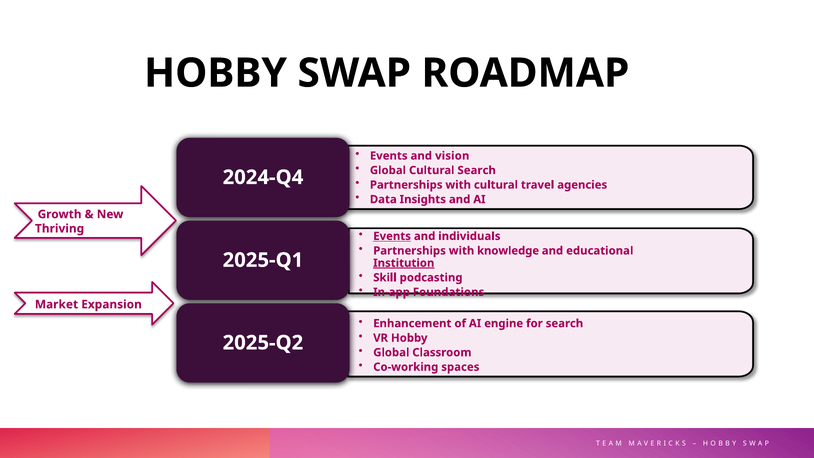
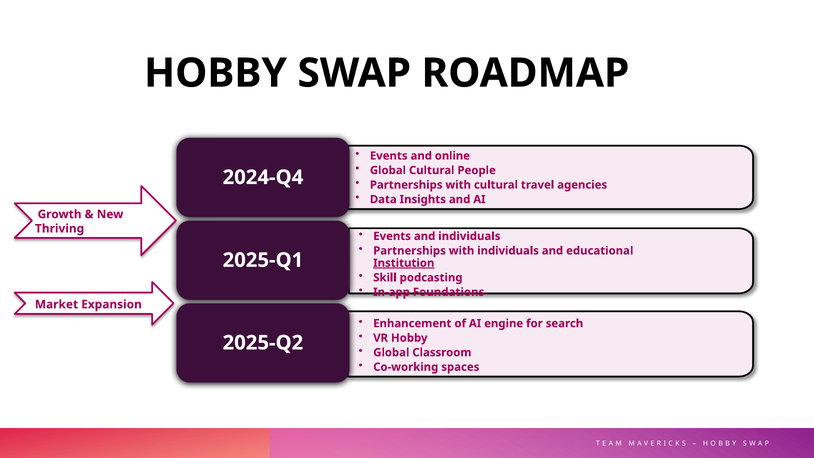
vision: vision -> online
Cultural Search: Search -> People
Events at (392, 236) underline: present -> none
with knowledge: knowledge -> individuals
